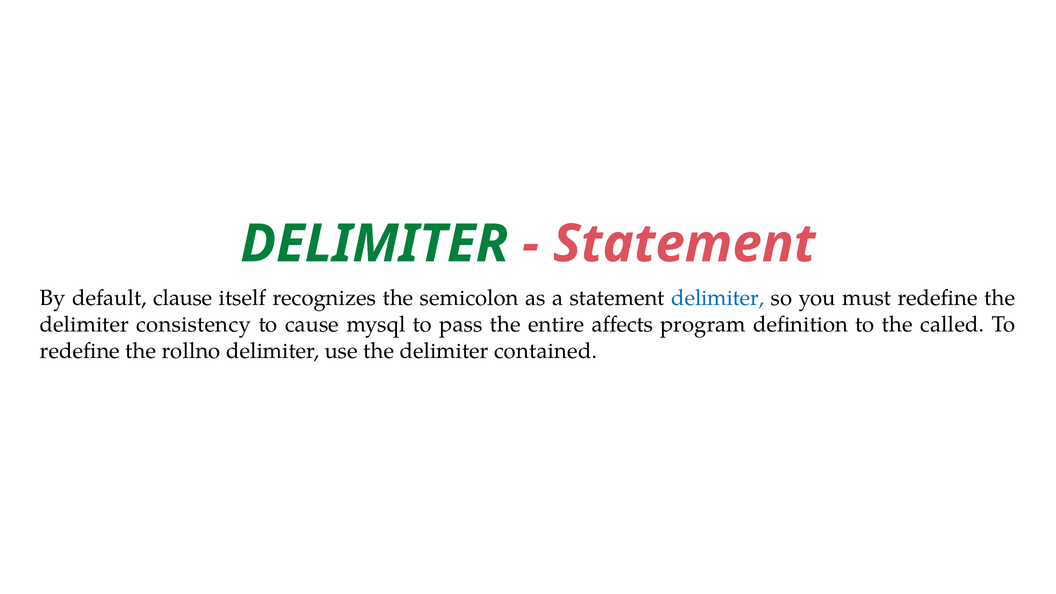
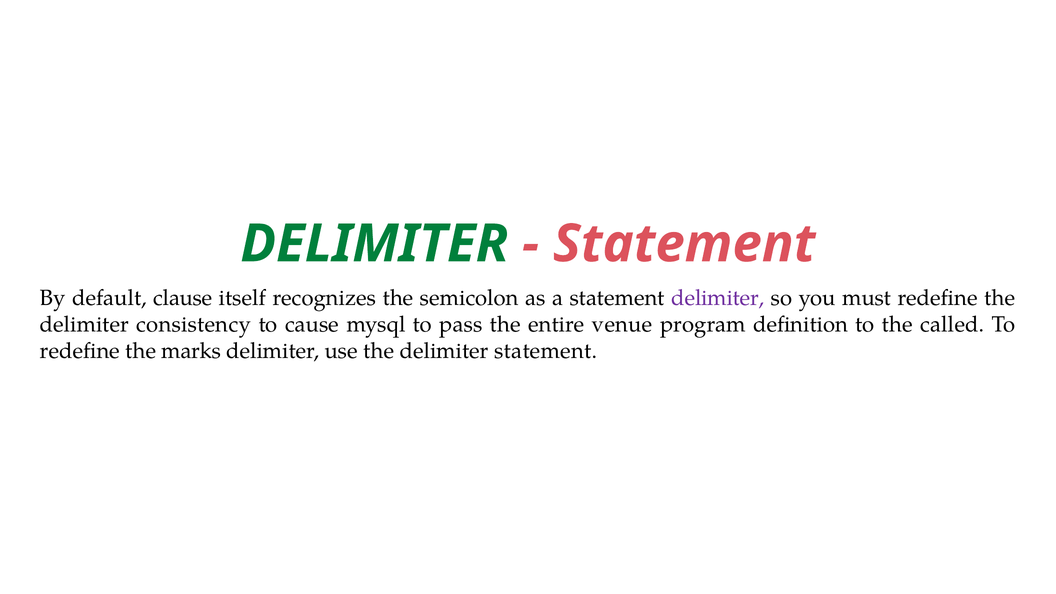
delimiter at (718, 298) colour: blue -> purple
affects: affects -> venue
rollno: rollno -> marks
delimiter contained: contained -> statement
